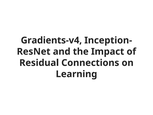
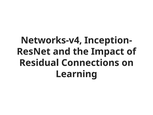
Gradients-v4: Gradients-v4 -> Networks-v4
